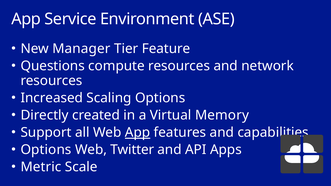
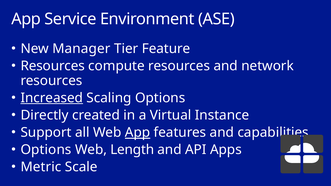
Questions at (53, 66): Questions -> Resources
Increased underline: none -> present
Memory: Memory -> Instance
Twitter: Twitter -> Length
